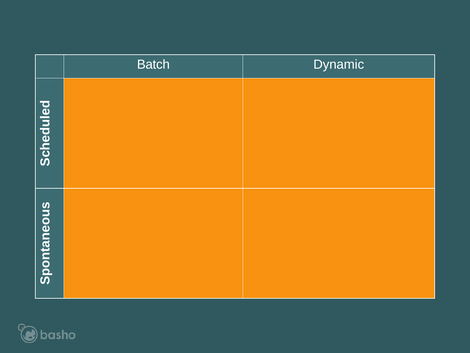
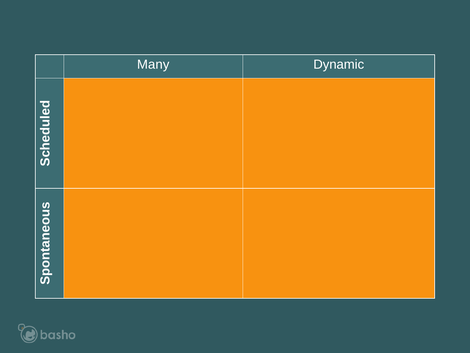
Batch: Batch -> Many
